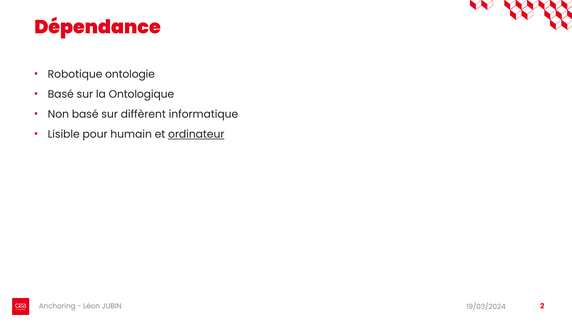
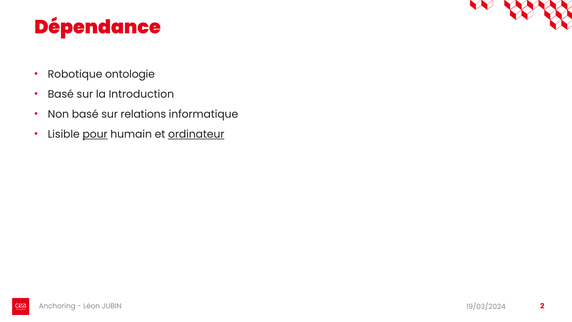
Ontologique: Ontologique -> Introduction
diffèrent: diffèrent -> relations
pour underline: none -> present
